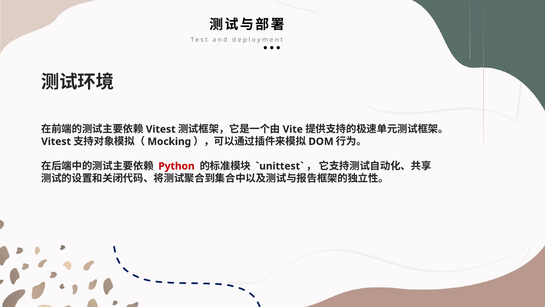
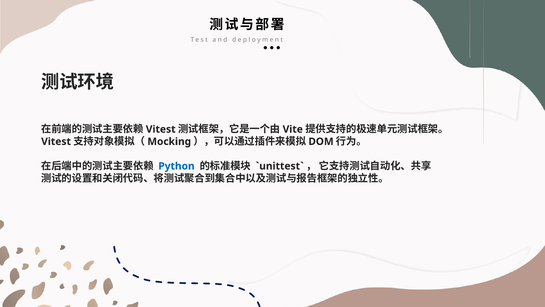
Python colour: red -> blue
